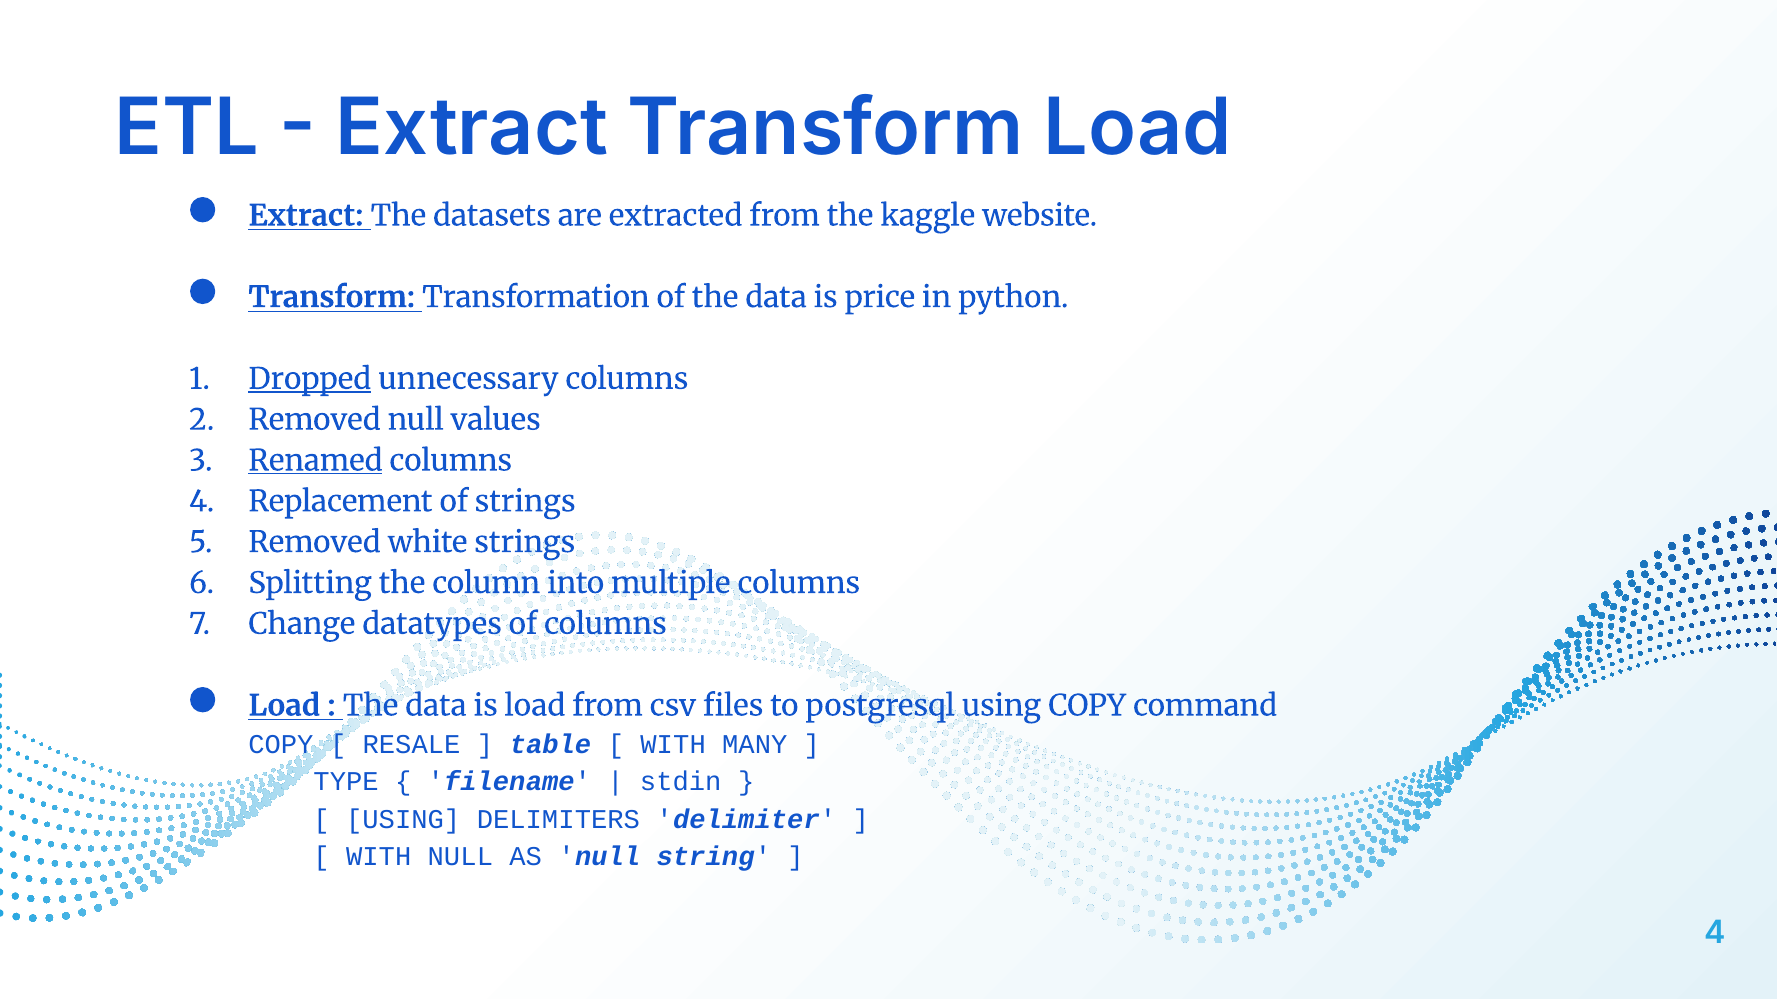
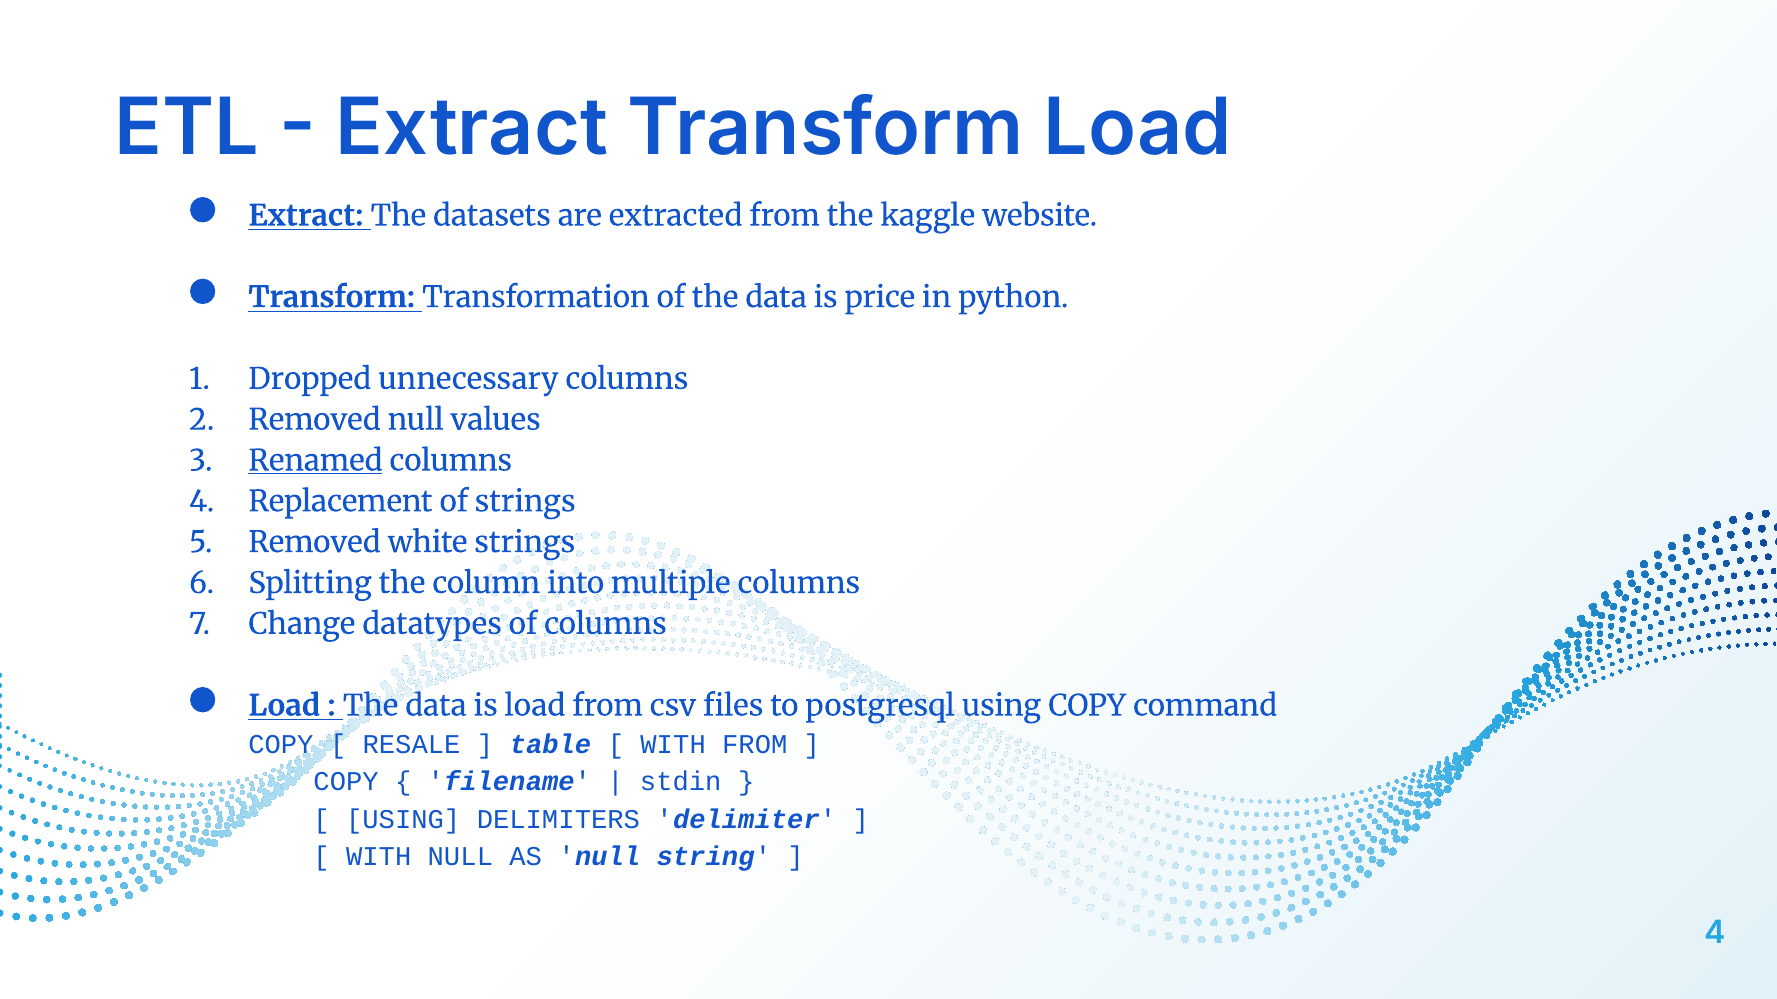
Dropped underline: present -> none
WITH MANY: MANY -> FROM
TYPE at (346, 782): TYPE -> COPY
